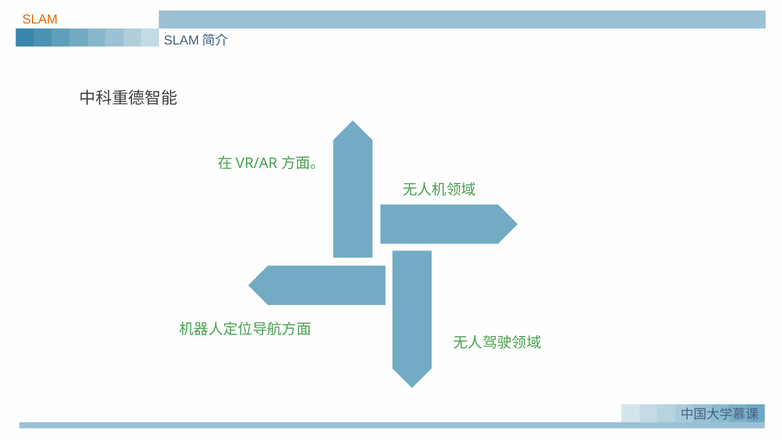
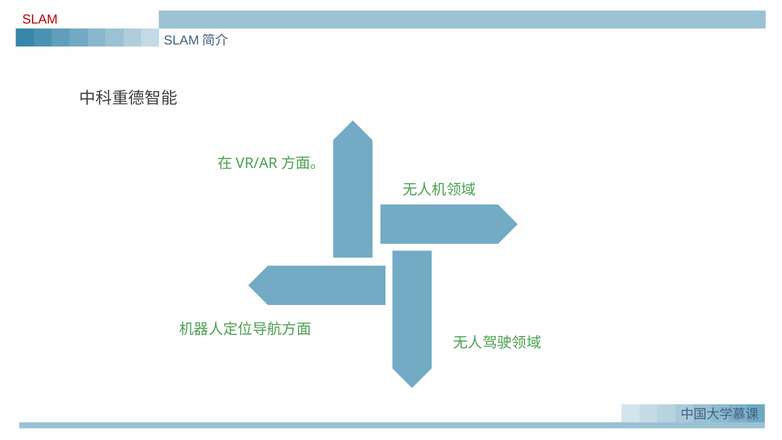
SLAM colour: orange -> red
